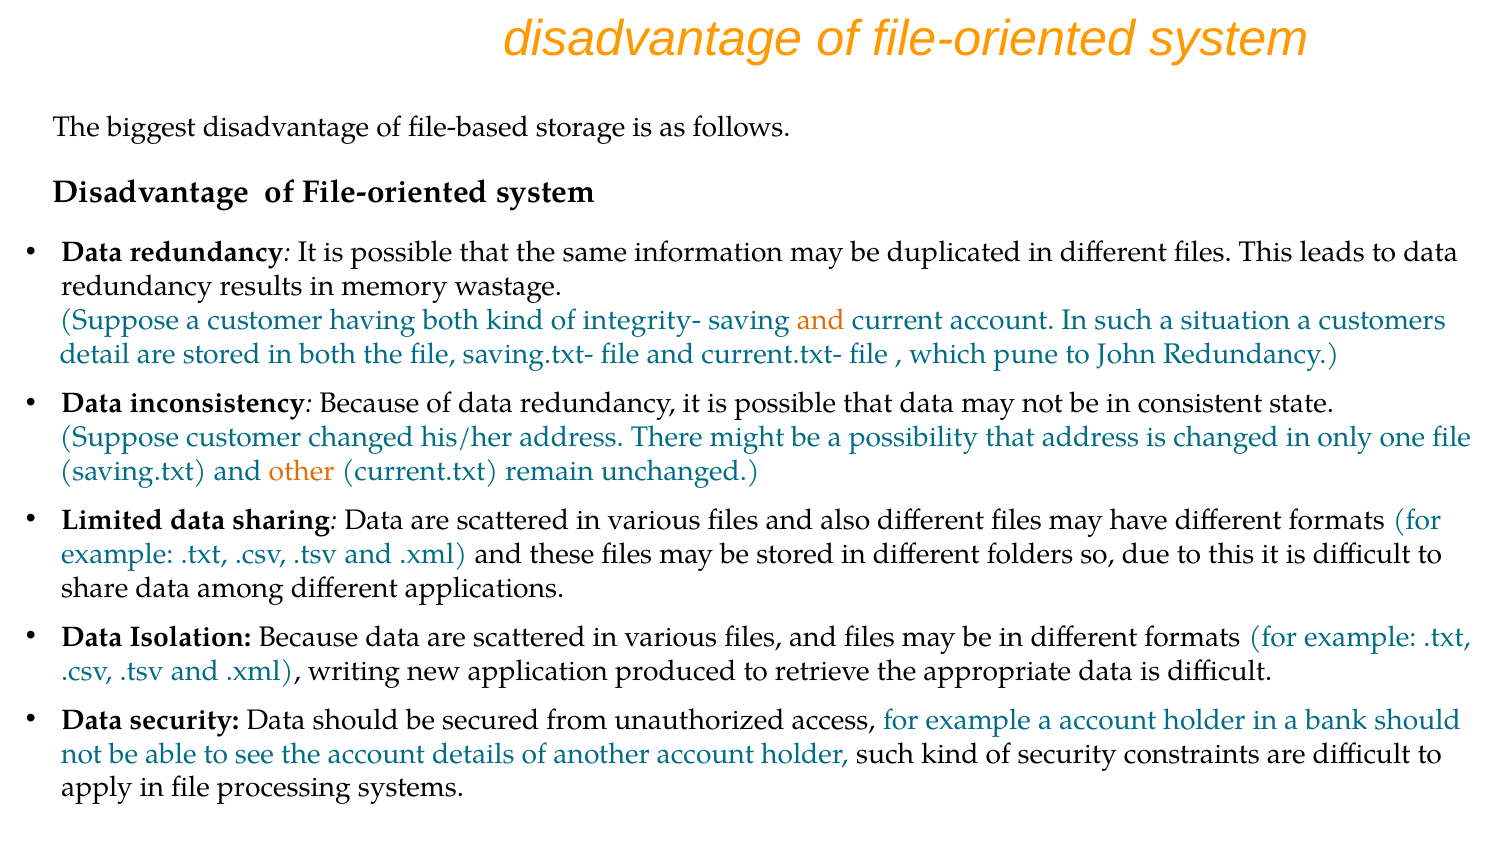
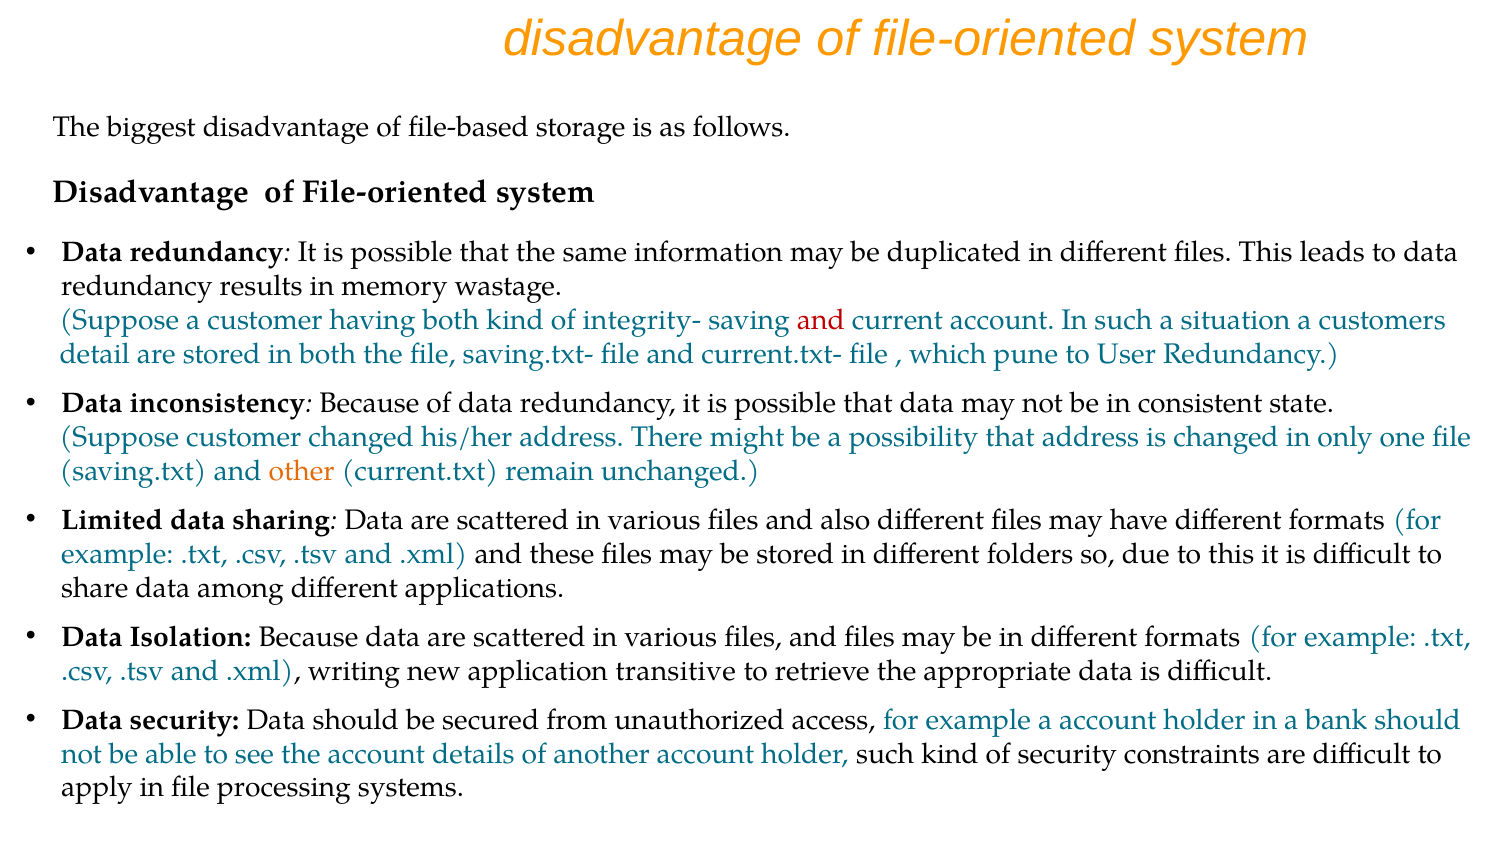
and at (821, 321) colour: orange -> red
John: John -> User
produced: produced -> transitive
